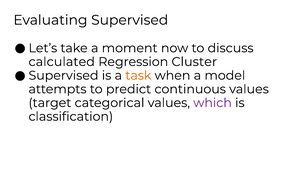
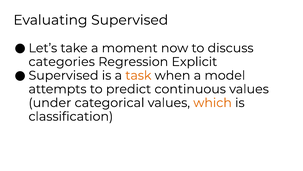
calculated: calculated -> categories
Cluster: Cluster -> Explicit
target: target -> under
which colour: purple -> orange
